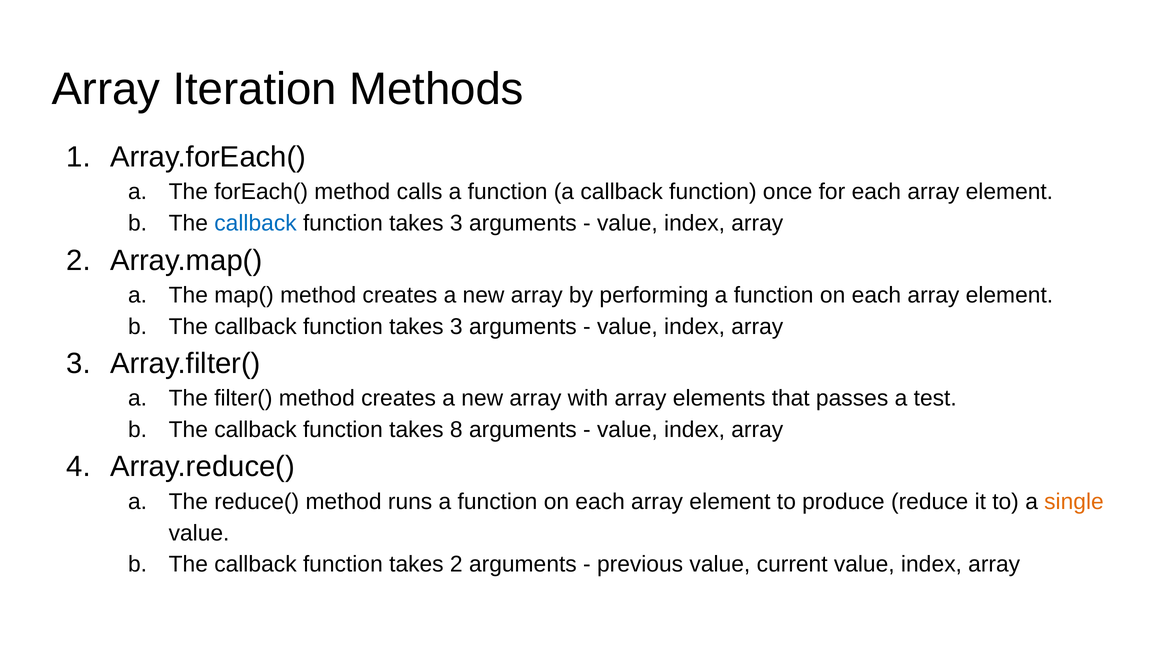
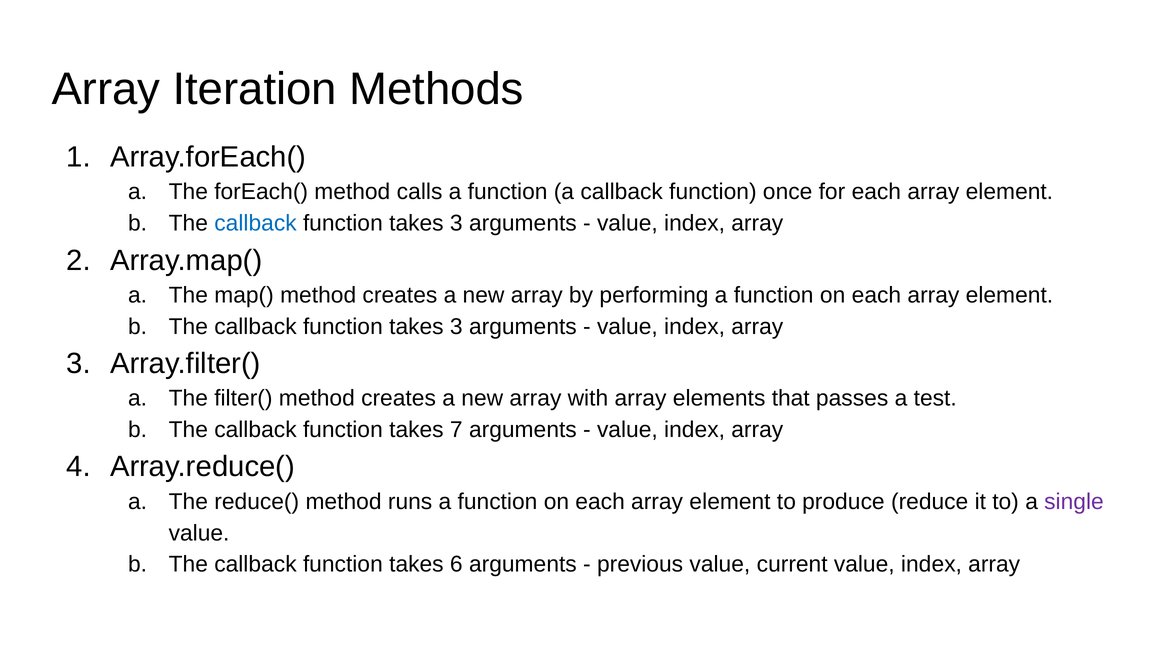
8: 8 -> 7
single colour: orange -> purple
takes 2: 2 -> 6
